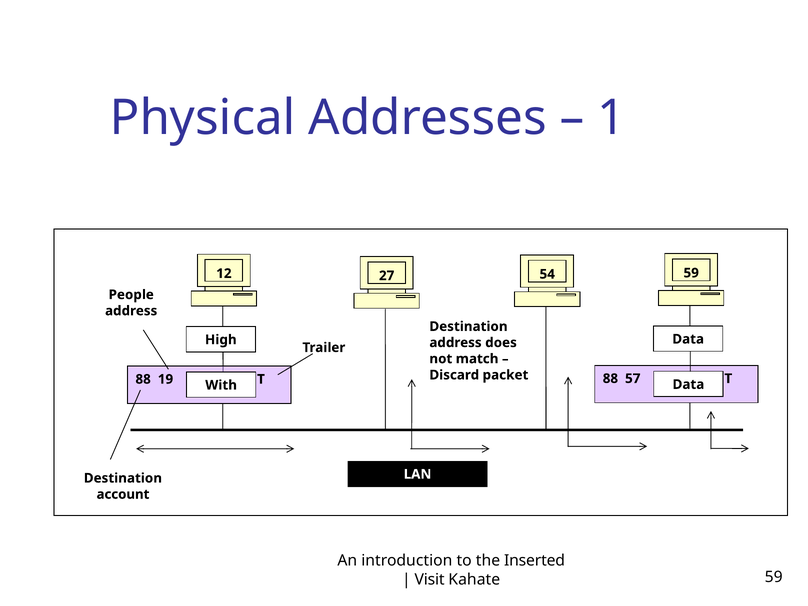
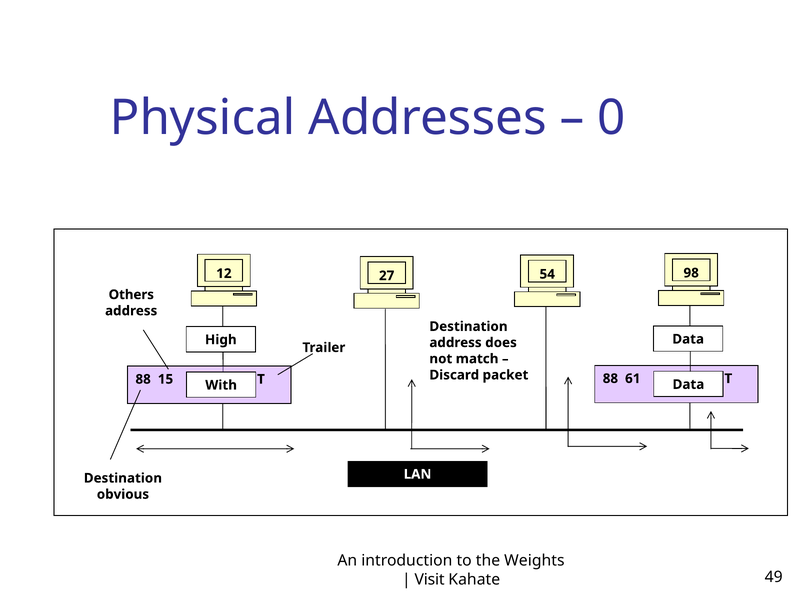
1: 1 -> 0
54 59: 59 -> 98
People: People -> Others
57: 57 -> 61
19: 19 -> 15
account: account -> obvious
Inserted: Inserted -> Weights
Kahate 59: 59 -> 49
